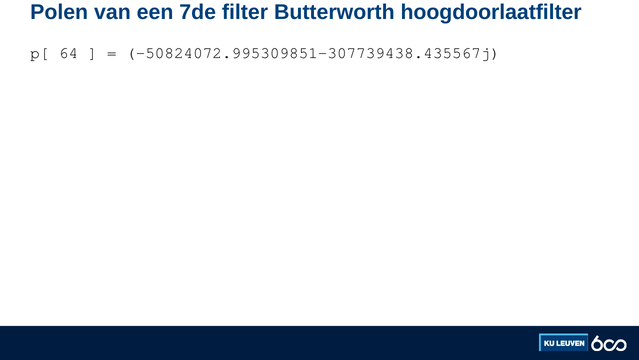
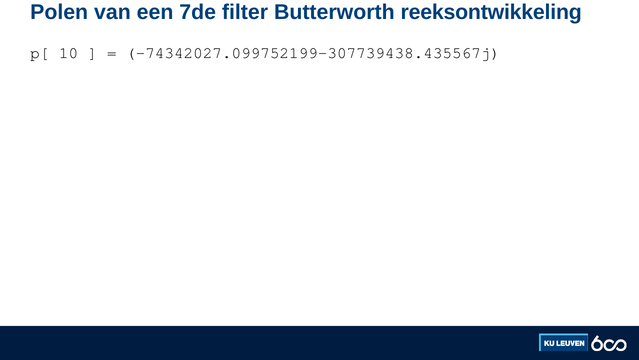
hoogdoorlaatfilter: hoogdoorlaatfilter -> reeksontwikkeling
64: 64 -> 10
-50824072.995309851-307739438.435567j: -50824072.995309851-307739438.435567j -> -74342027.099752199-307739438.435567j
